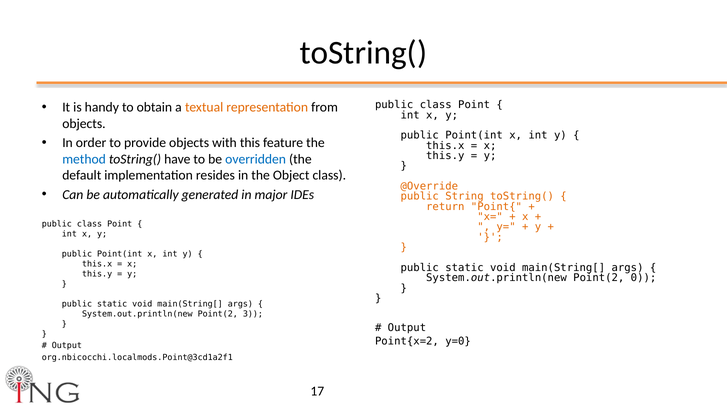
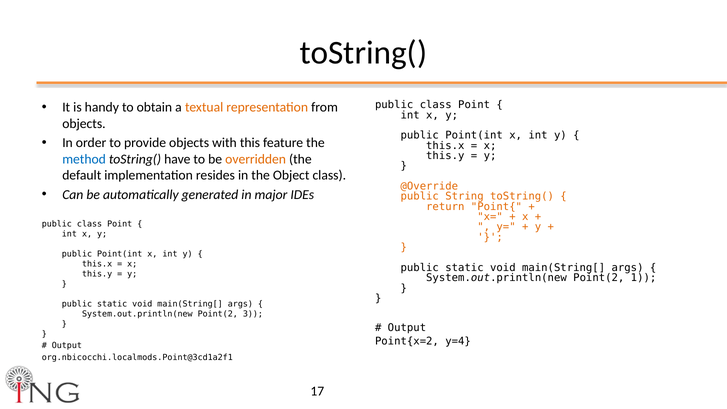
overridden colour: blue -> orange
0: 0 -> 1
y=0: y=0 -> y=4
